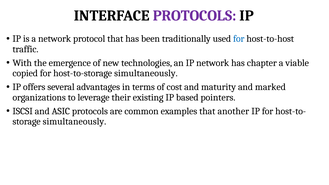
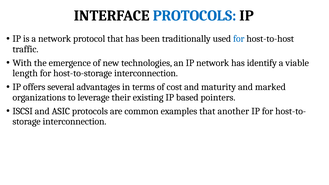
PROTOCOLS at (195, 16) colour: purple -> blue
chapter: chapter -> identify
copied: copied -> length
host-to-storage simultaneously: simultaneously -> interconnection
simultaneously at (74, 121): simultaneously -> interconnection
